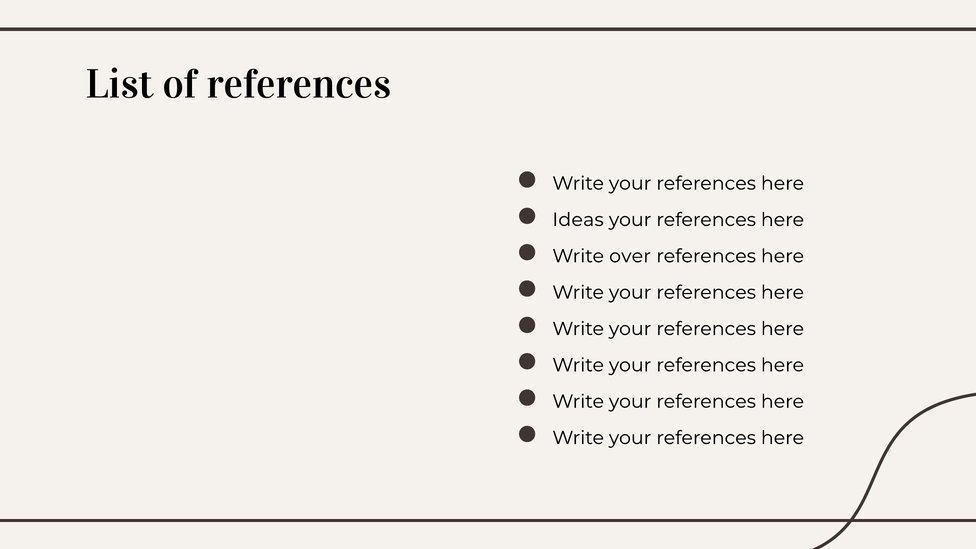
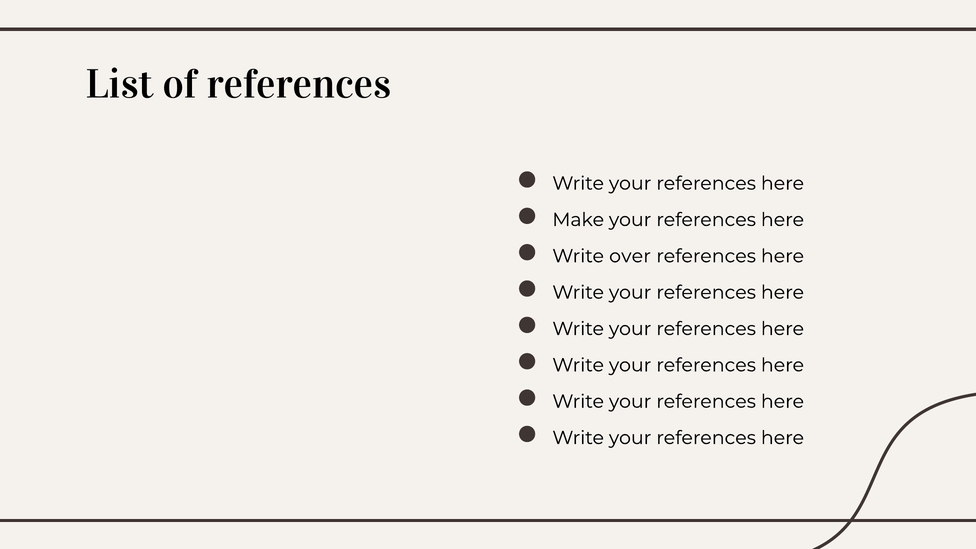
Ideas: Ideas -> Make
